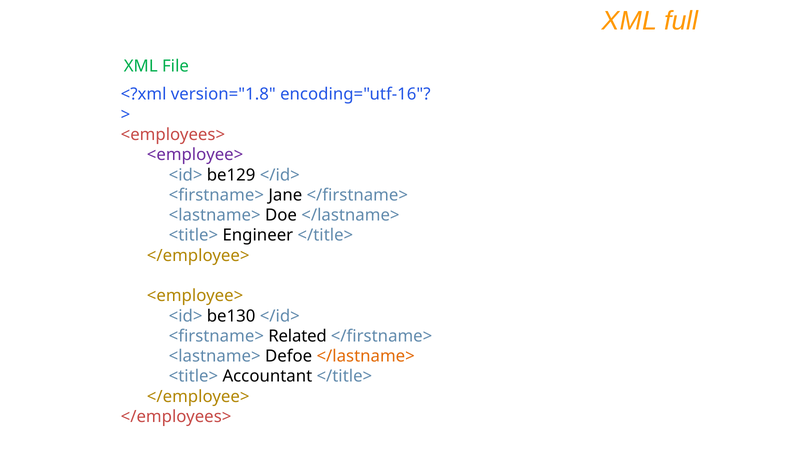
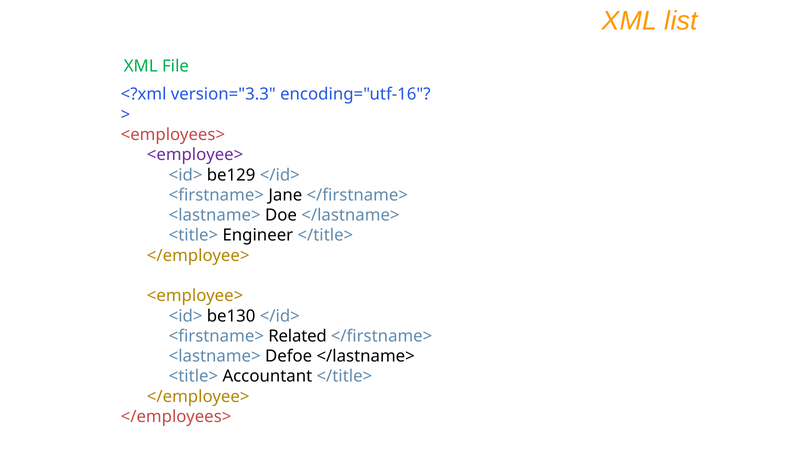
full: full -> list
version="1.8: version="1.8 -> version="3.3
</lastname> at (366, 356) colour: orange -> black
